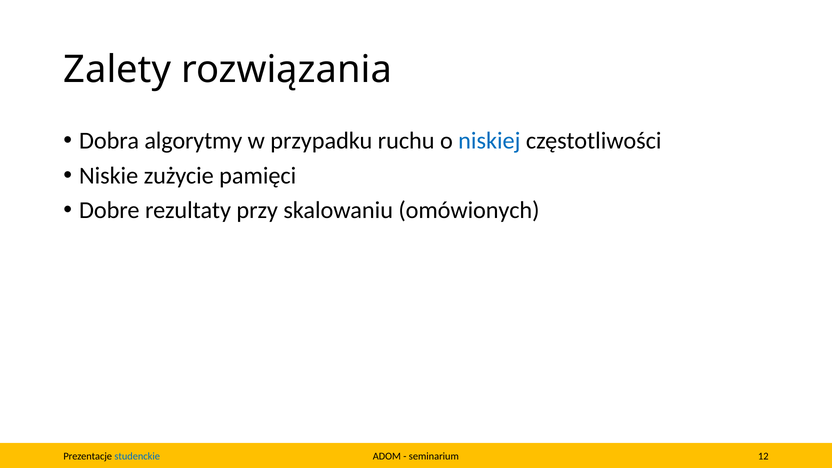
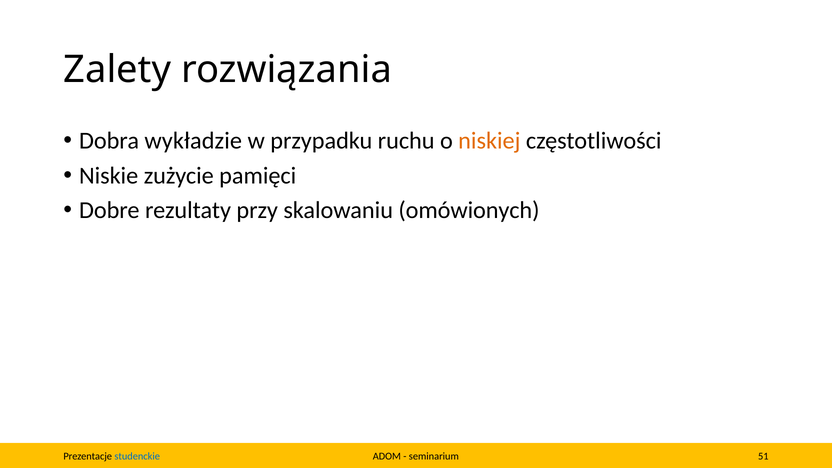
algorytmy: algorytmy -> wykładzie
niskiej colour: blue -> orange
12: 12 -> 51
